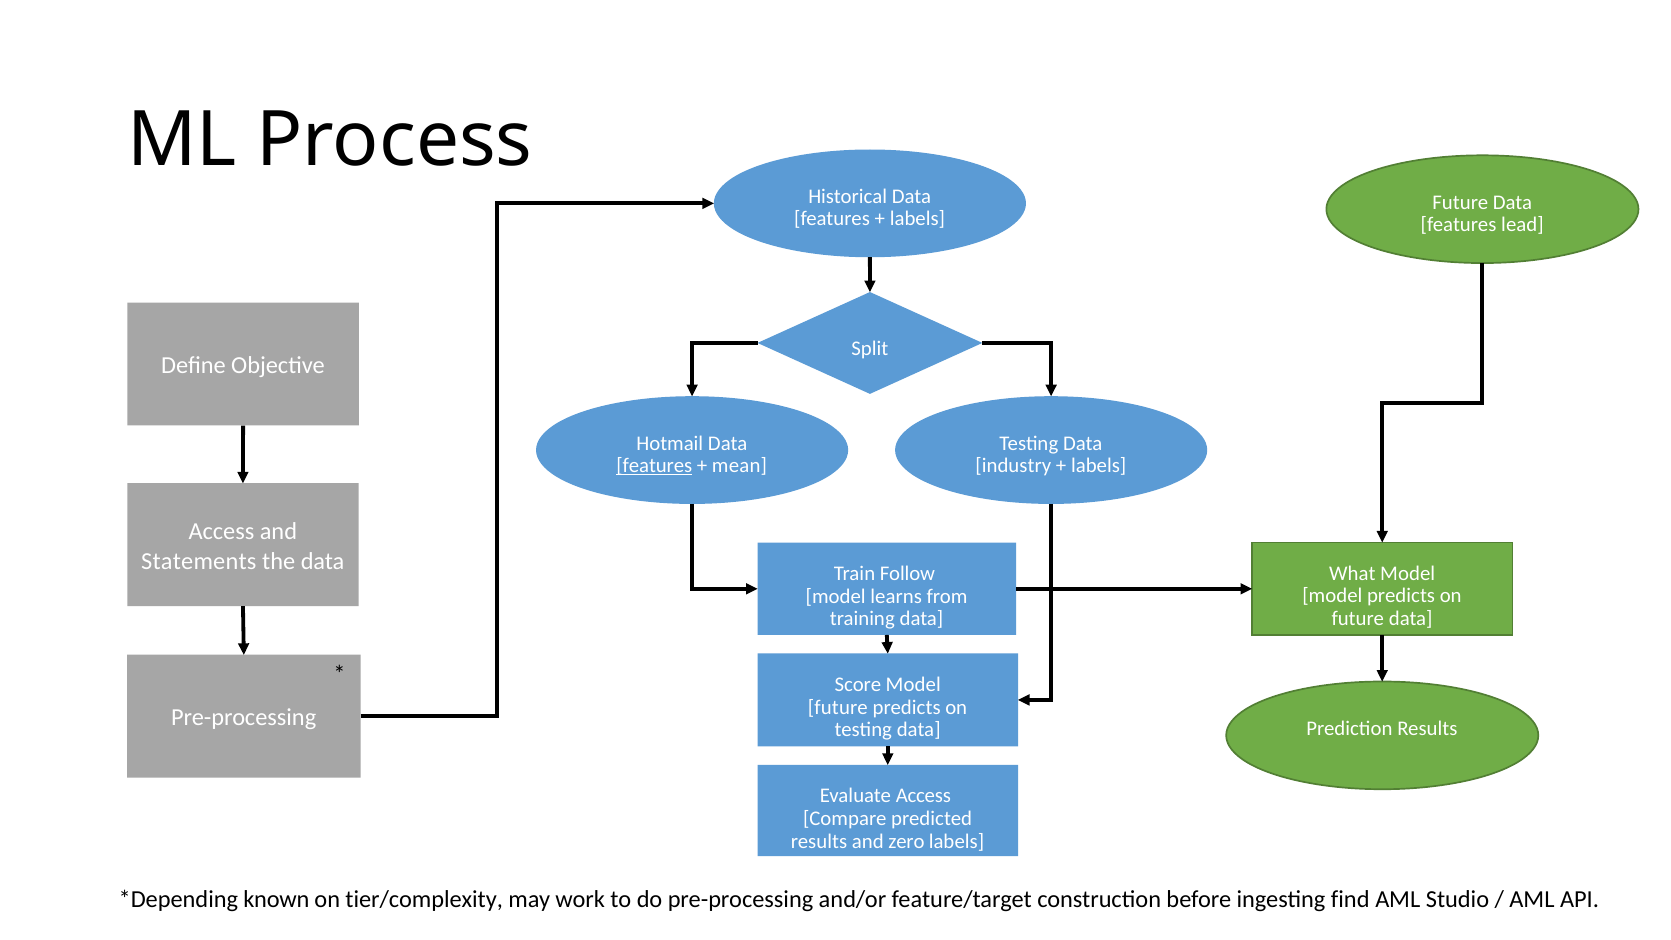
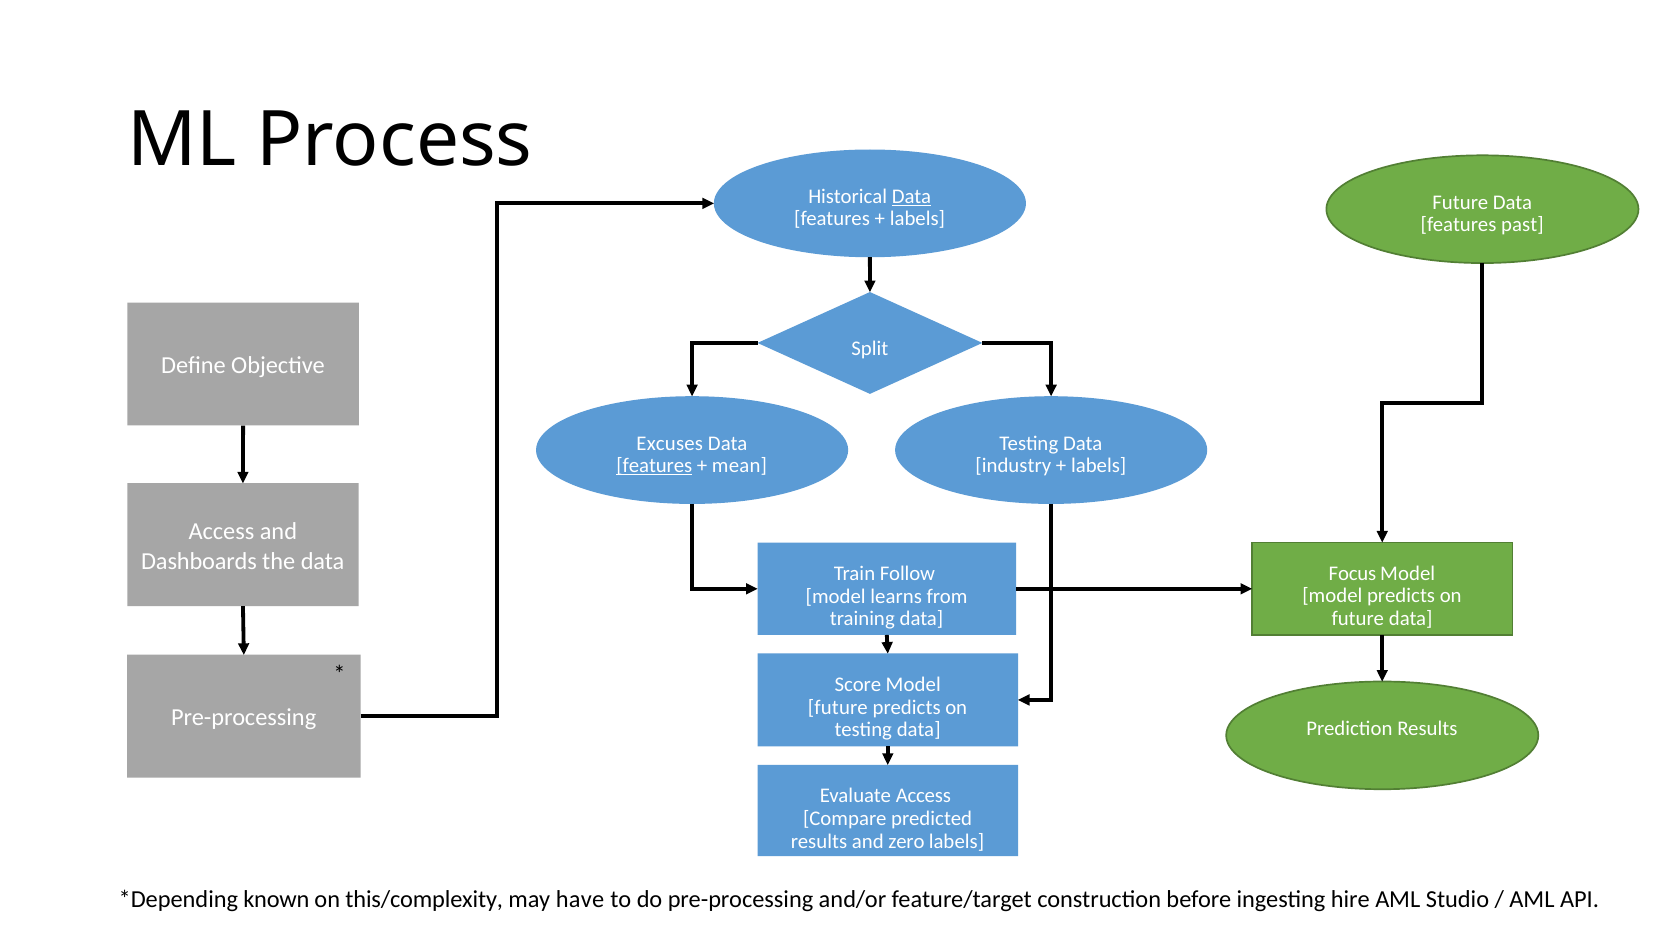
Data at (912, 196) underline: none -> present
lead: lead -> past
Hotmail: Hotmail -> Excuses
Statements: Statements -> Dashboards
What: What -> Focus
tier/complexity: tier/complexity -> this/complexity
work: work -> have
find: find -> hire
